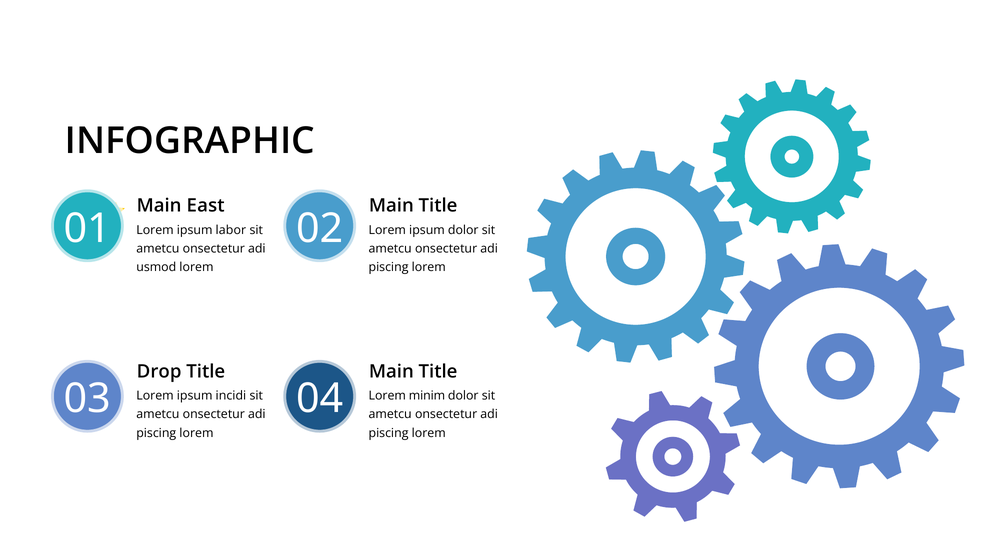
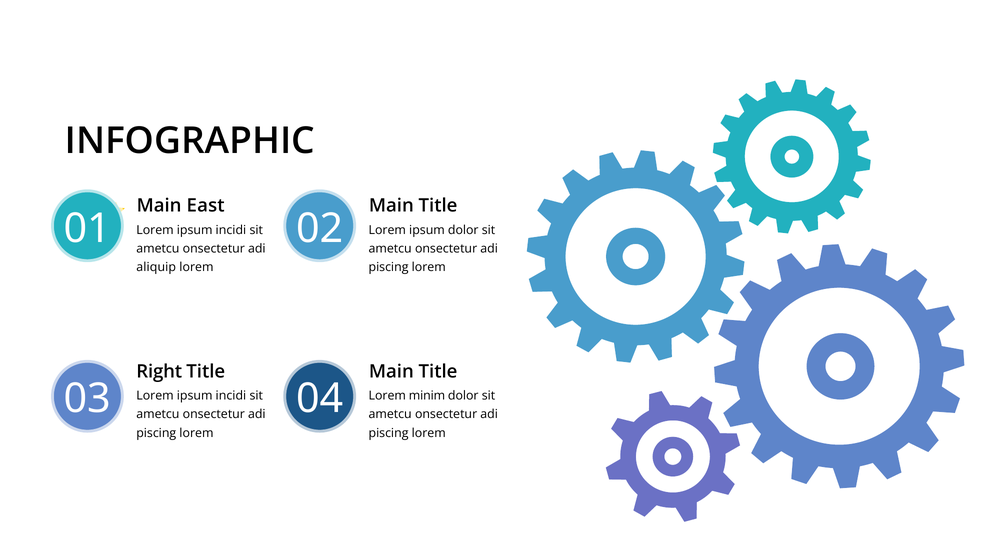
labor at (231, 230): labor -> incidi
usmod: usmod -> aliquip
Drop: Drop -> Right
